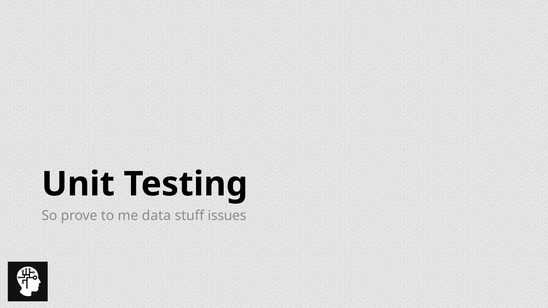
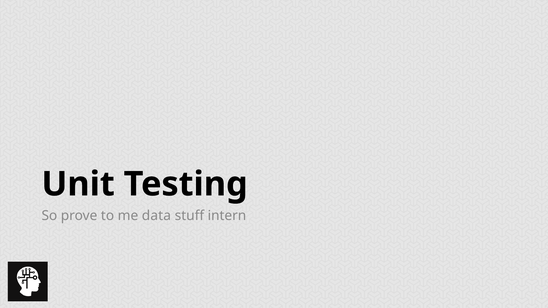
issues: issues -> intern
